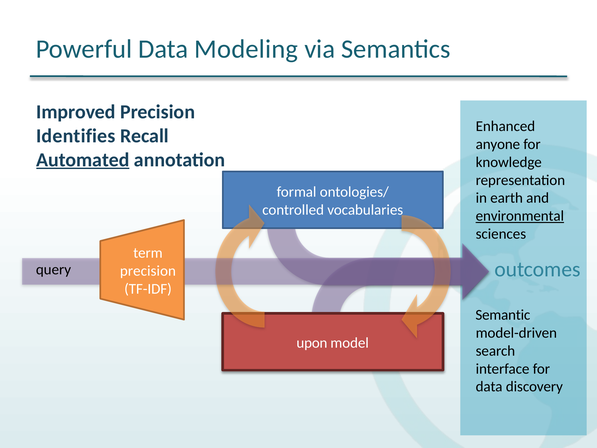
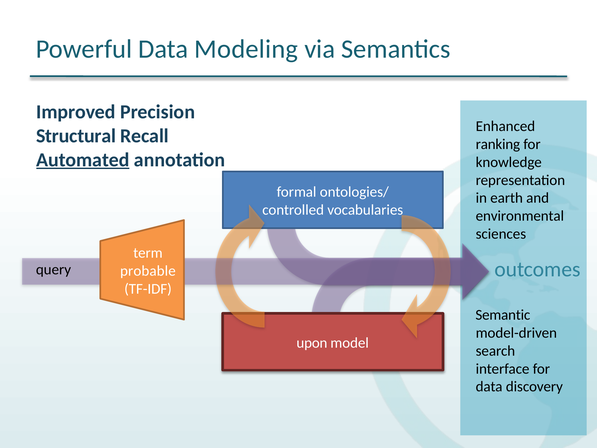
Identifies: Identifies -> Structural
anyone: anyone -> ranking
environmental underline: present -> none
precision at (148, 271): precision -> probable
